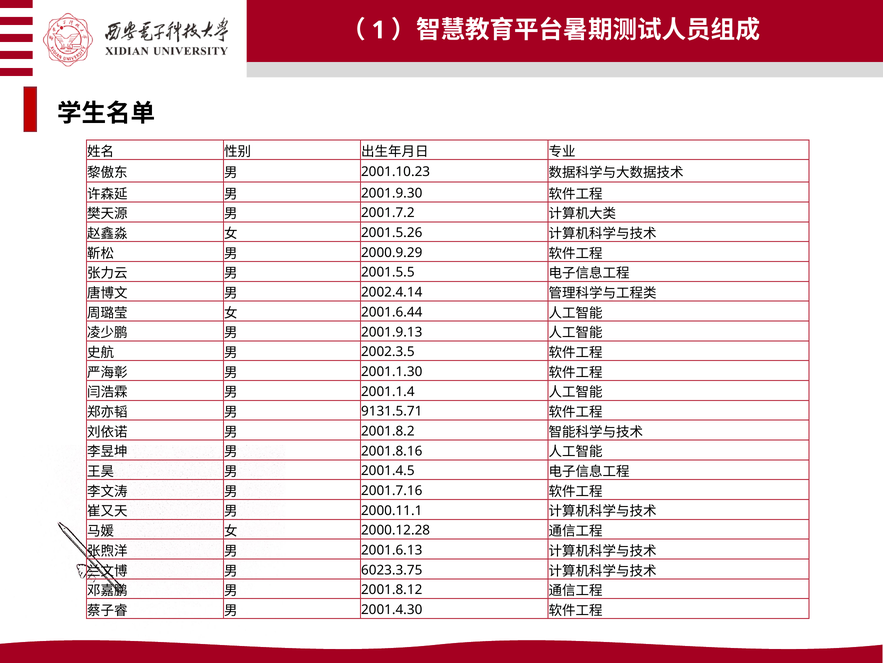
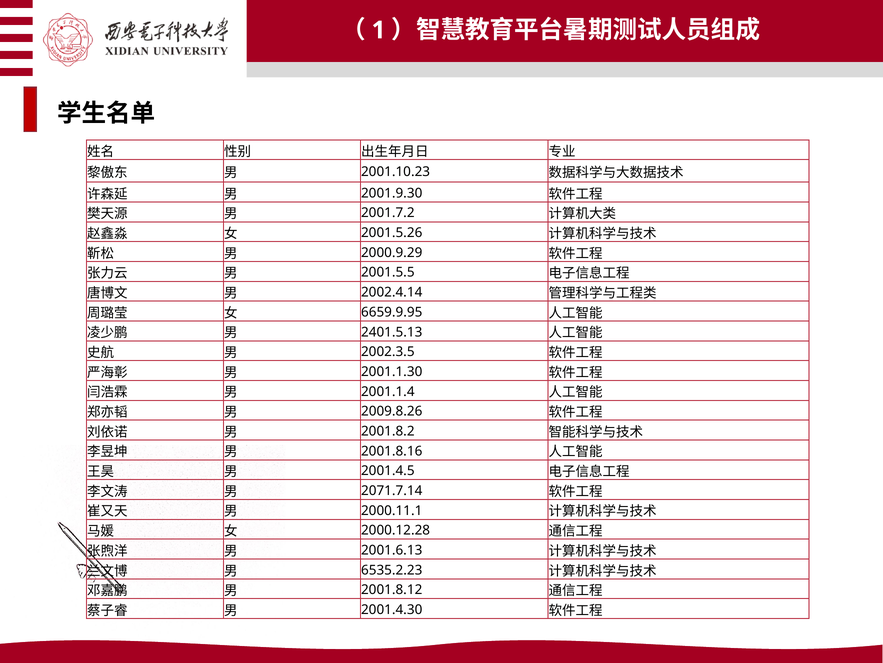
2001.6.44: 2001.6.44 -> 6659.9.95
2001.9.13: 2001.9.13 -> 2401.5.13
9131.5.71: 9131.5.71 -> 2009.8.26
2001.7.16: 2001.7.16 -> 2071.7.14
6023.3.75: 6023.3.75 -> 6535.2.23
